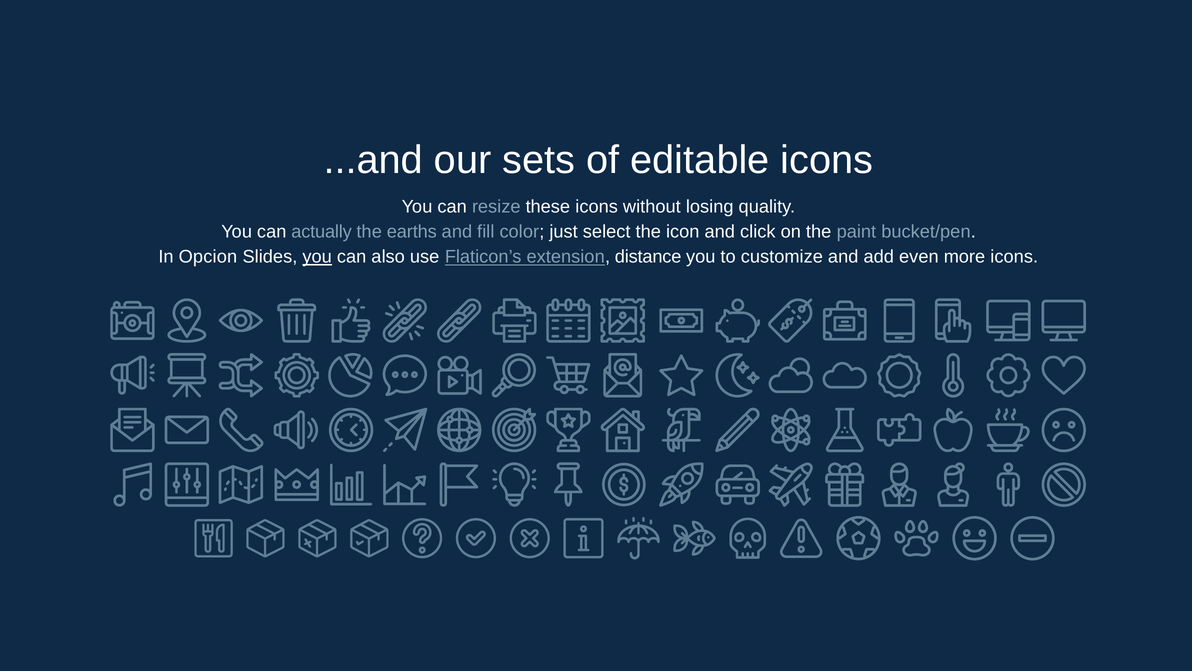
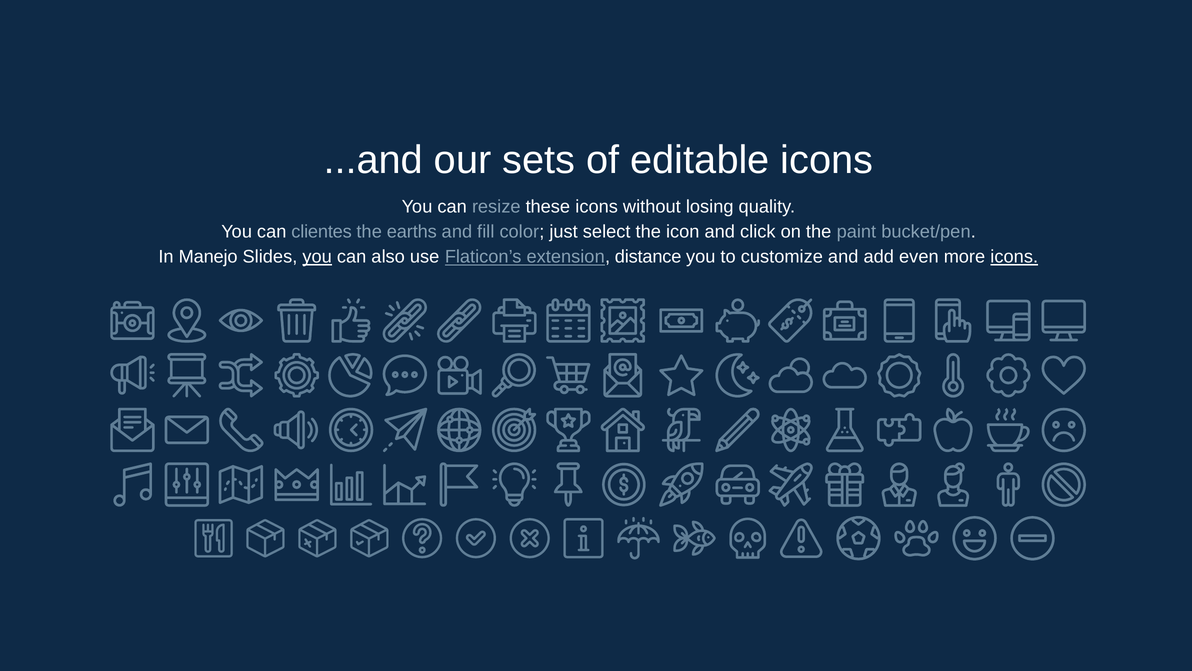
actually: actually -> clientes
Opcion: Opcion -> Manejo
icons at (1014, 257) underline: none -> present
